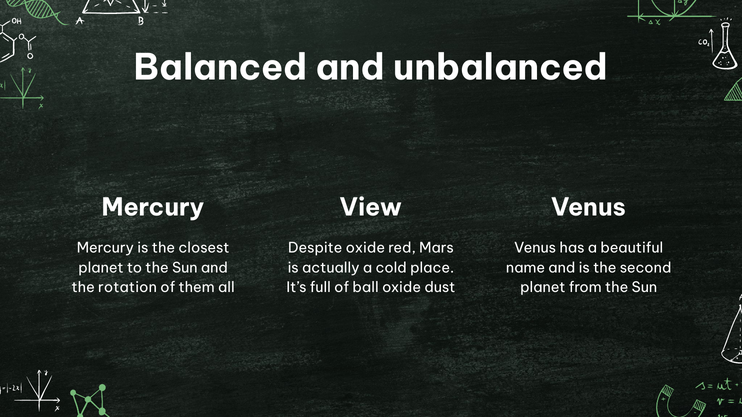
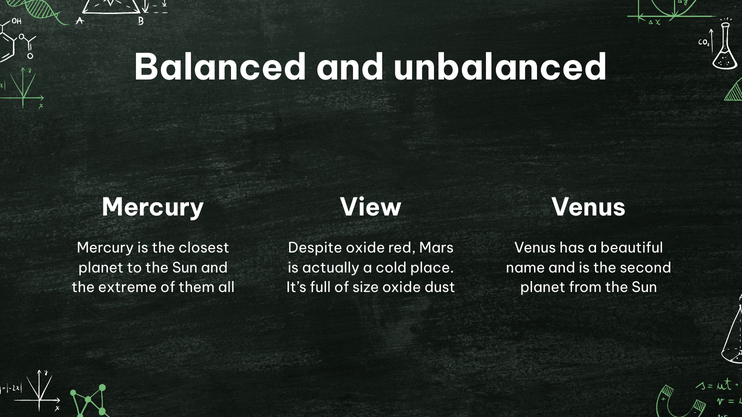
rotation: rotation -> extreme
ball: ball -> size
